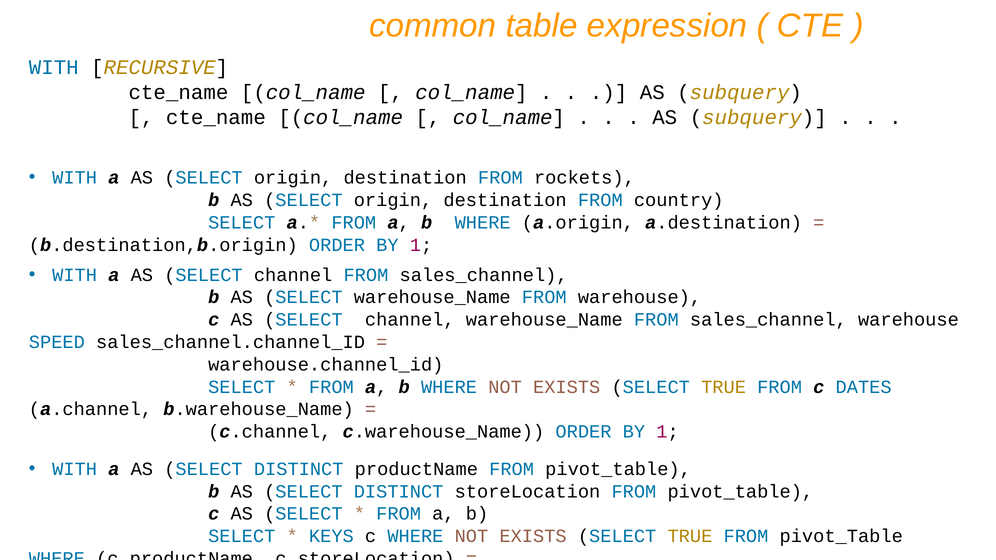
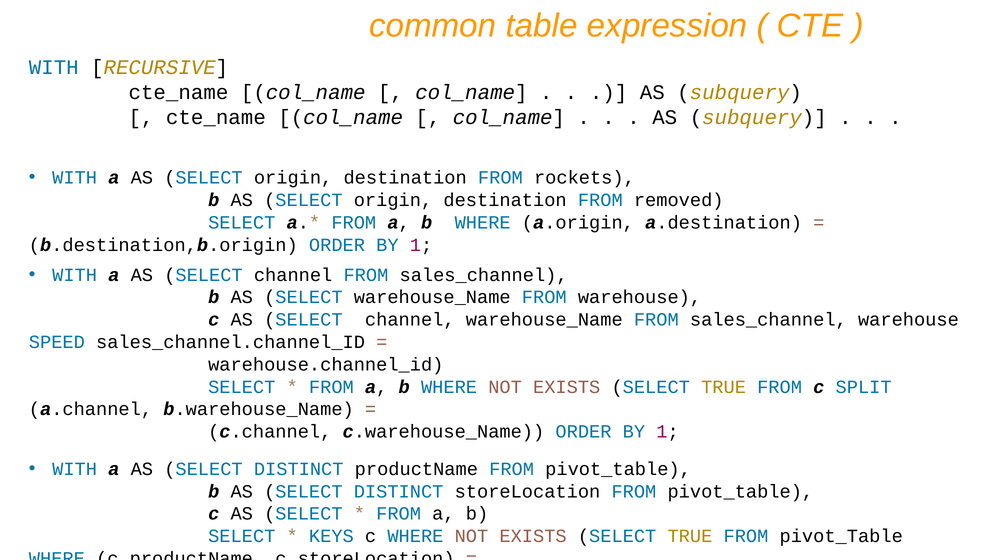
country: country -> removed
DATES: DATES -> SPLIT
